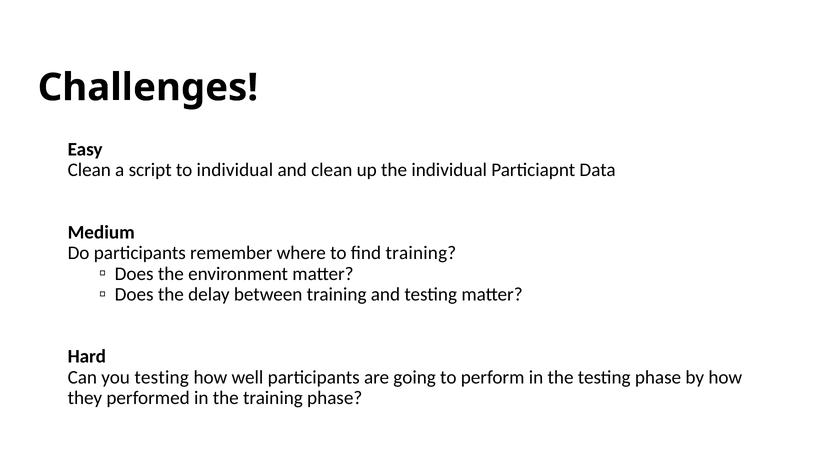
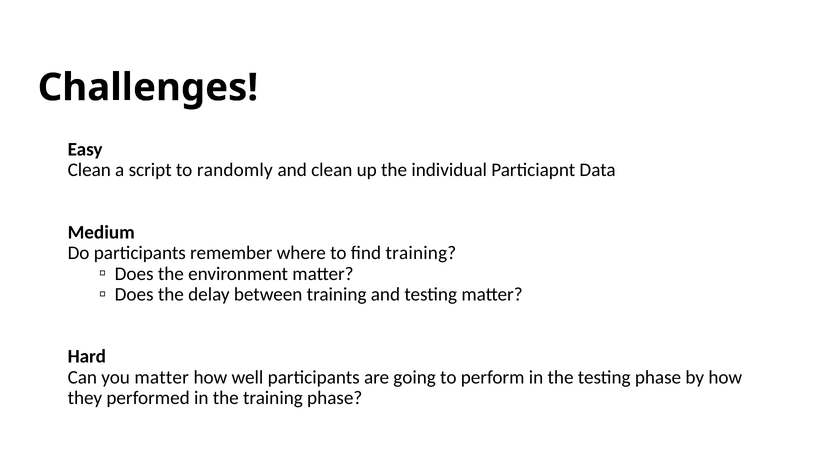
to individual: individual -> randomly
you testing: testing -> matter
